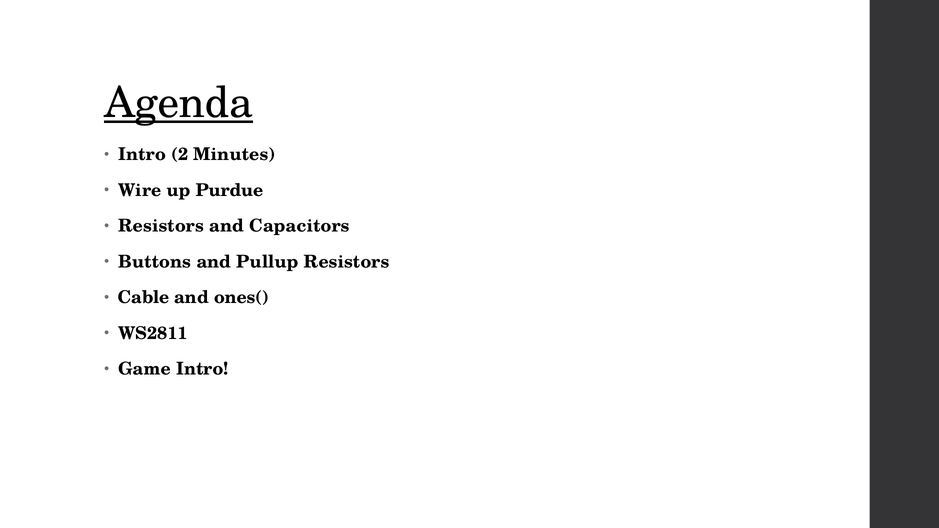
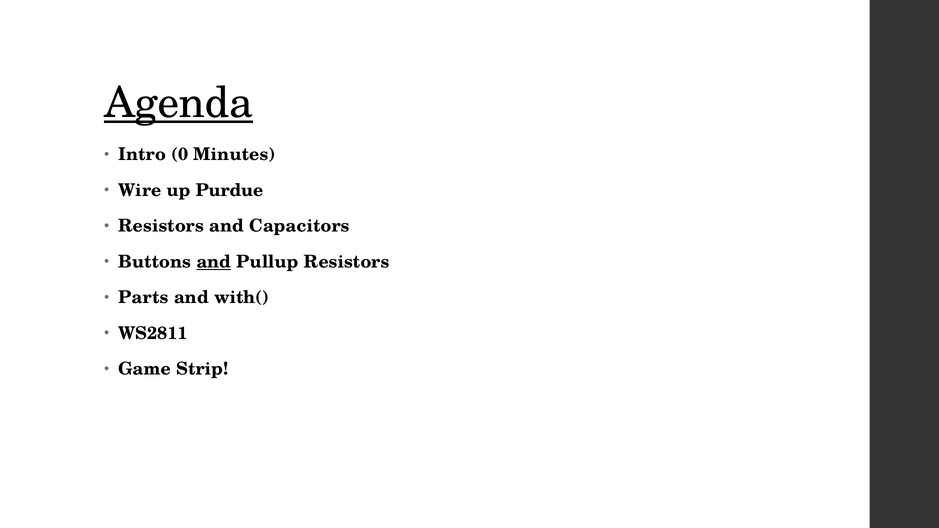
2: 2 -> 0
and at (214, 262) underline: none -> present
Cable: Cable -> Parts
ones(: ones( -> with(
Game Intro: Intro -> Strip
